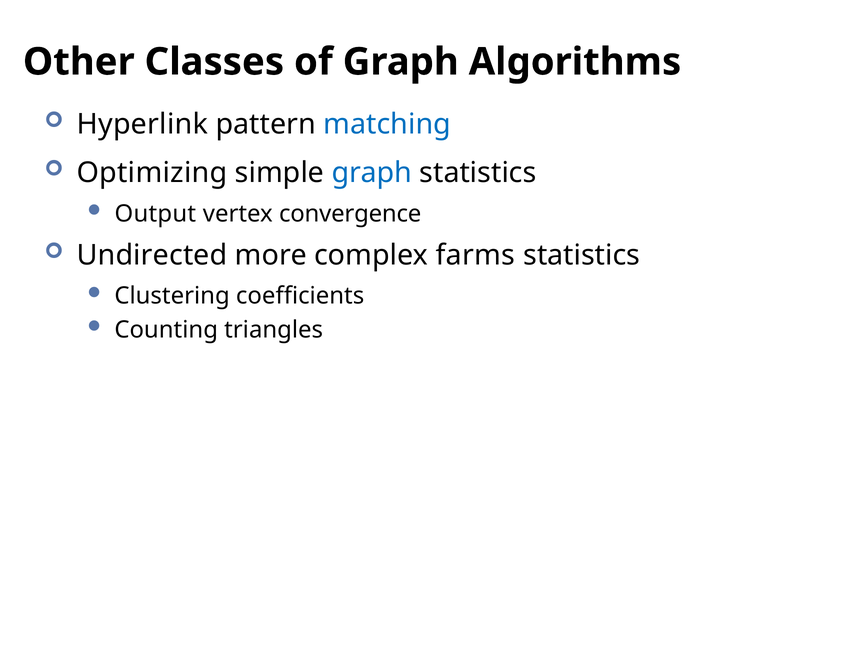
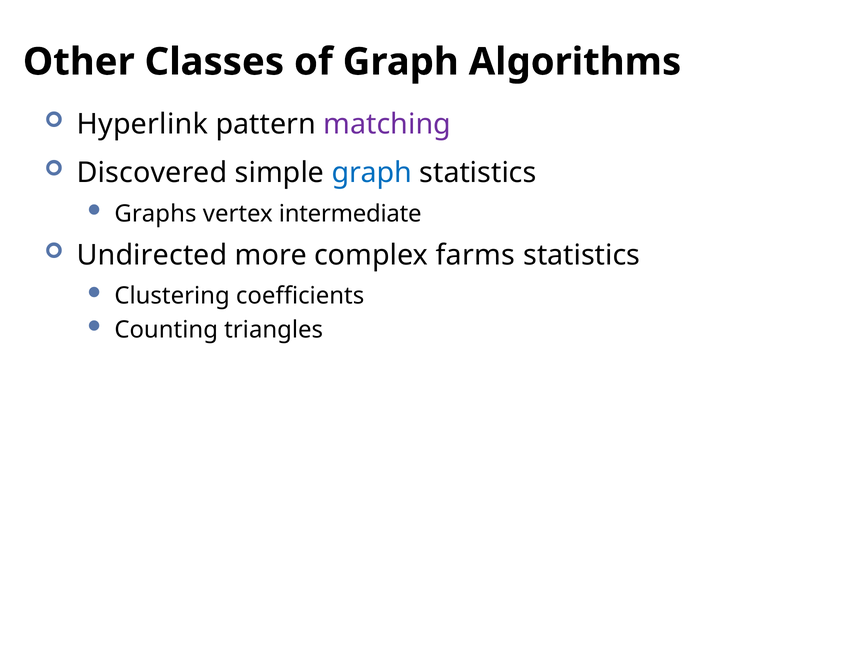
matching colour: blue -> purple
Optimizing: Optimizing -> Discovered
Output: Output -> Graphs
convergence: convergence -> intermediate
